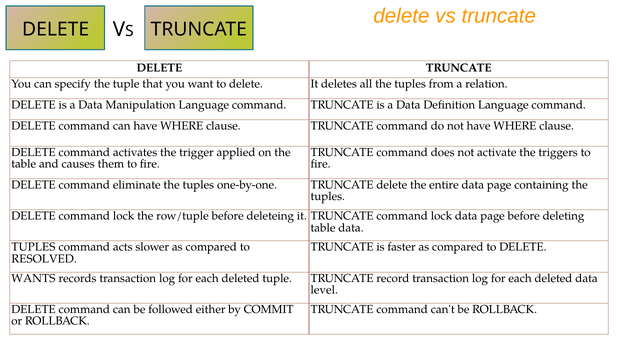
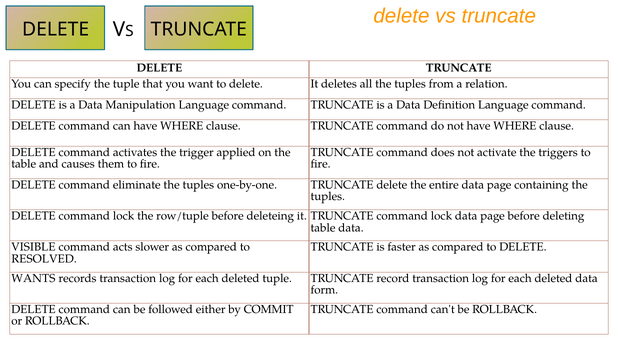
TUPLES at (33, 247): TUPLES -> VISIBLE
level: level -> form
